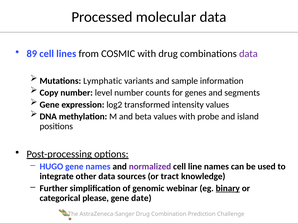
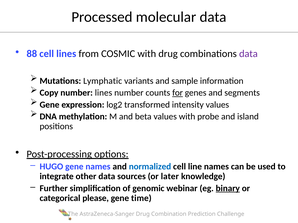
89: 89 -> 88
number level: level -> lines
for underline: none -> present
normalized colour: purple -> blue
tract: tract -> later
date: date -> time
